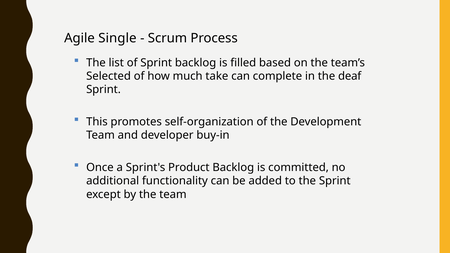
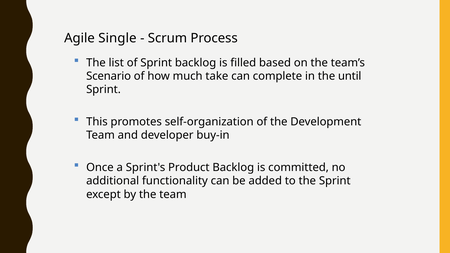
Selected: Selected -> Scenario
deaf: deaf -> until
